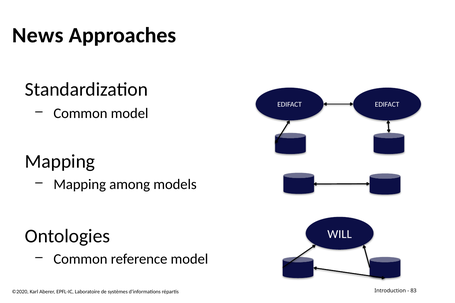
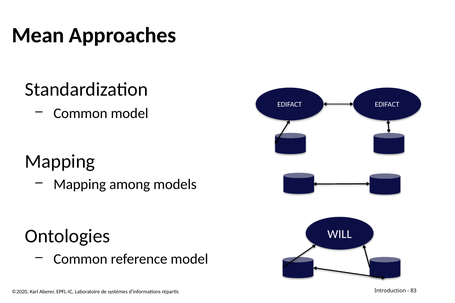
News: News -> Mean
